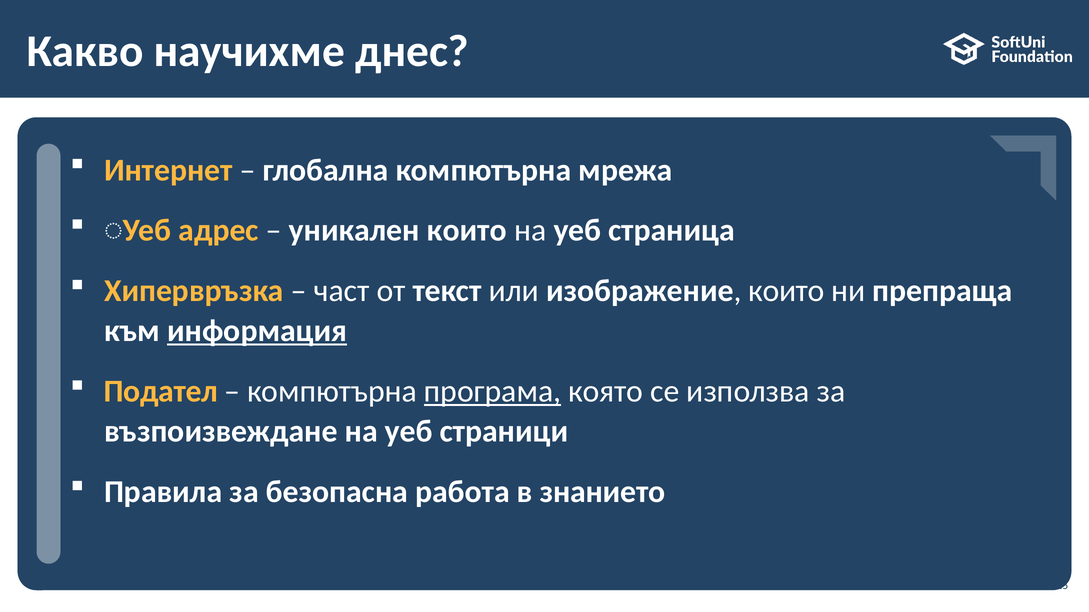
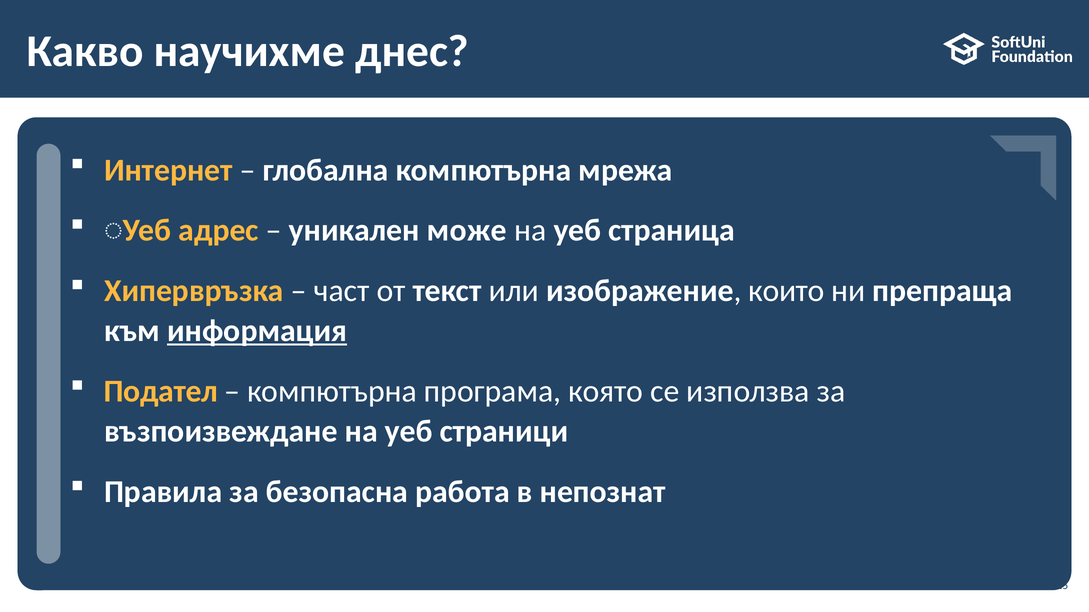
уникален които: които -> може
програма underline: present -> none
знанието: знанието -> непознат
